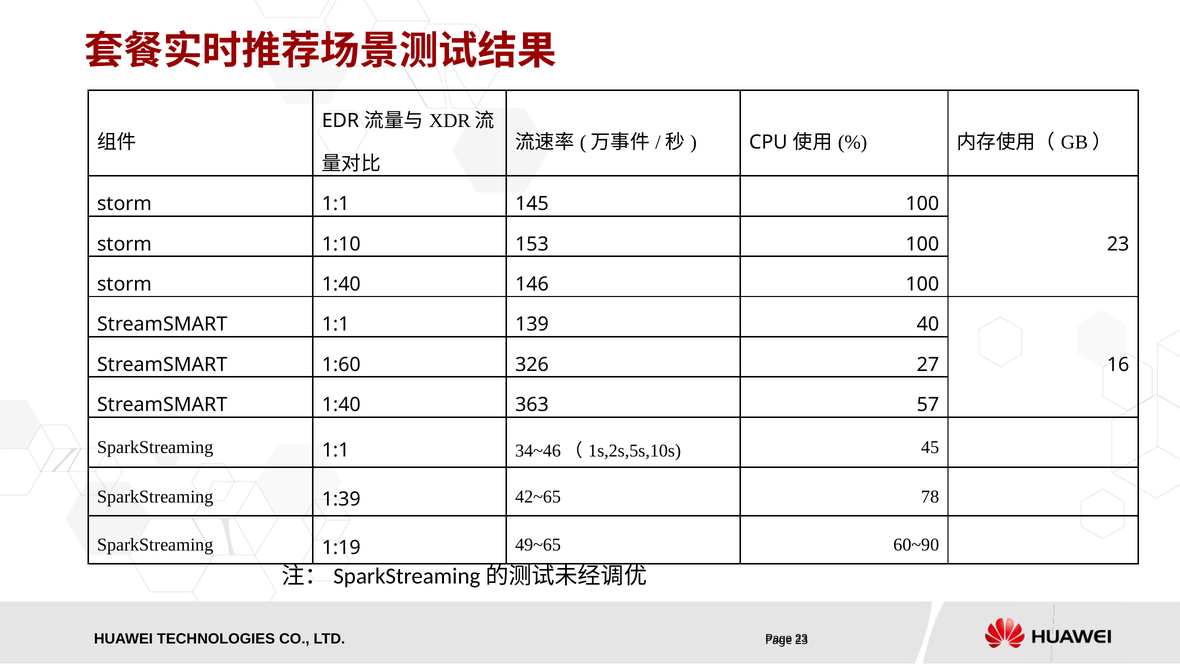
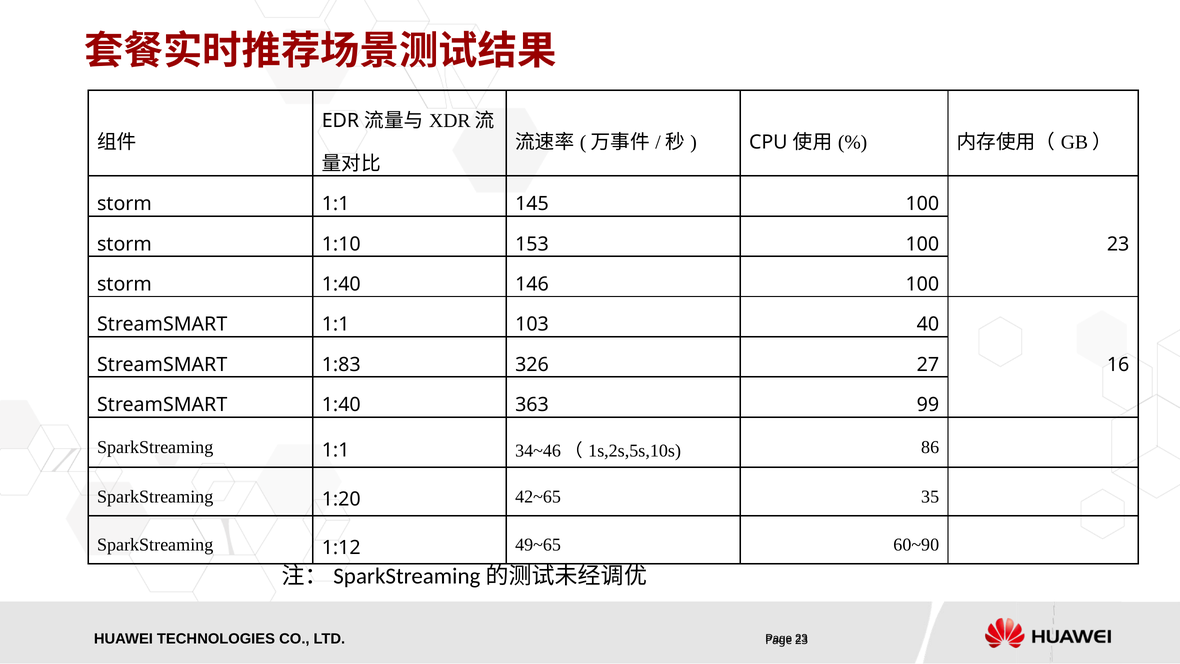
139: 139 -> 103
1:60: 1:60 -> 1:83
57: 57 -> 99
45: 45 -> 86
1:39: 1:39 -> 1:20
78: 78 -> 35
1:19: 1:19 -> 1:12
